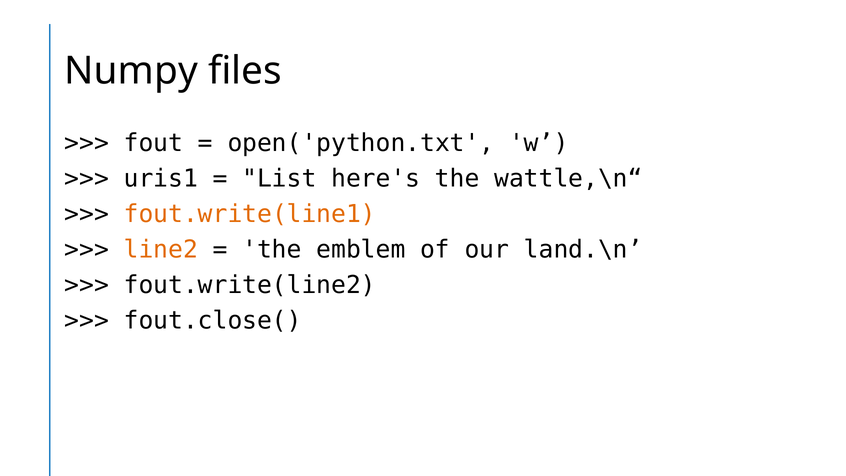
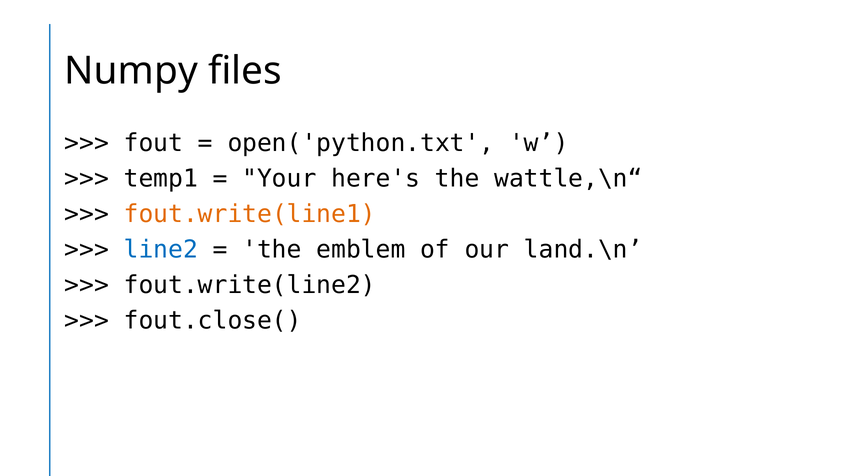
uris1: uris1 -> temp1
List: List -> Your
line2 colour: orange -> blue
